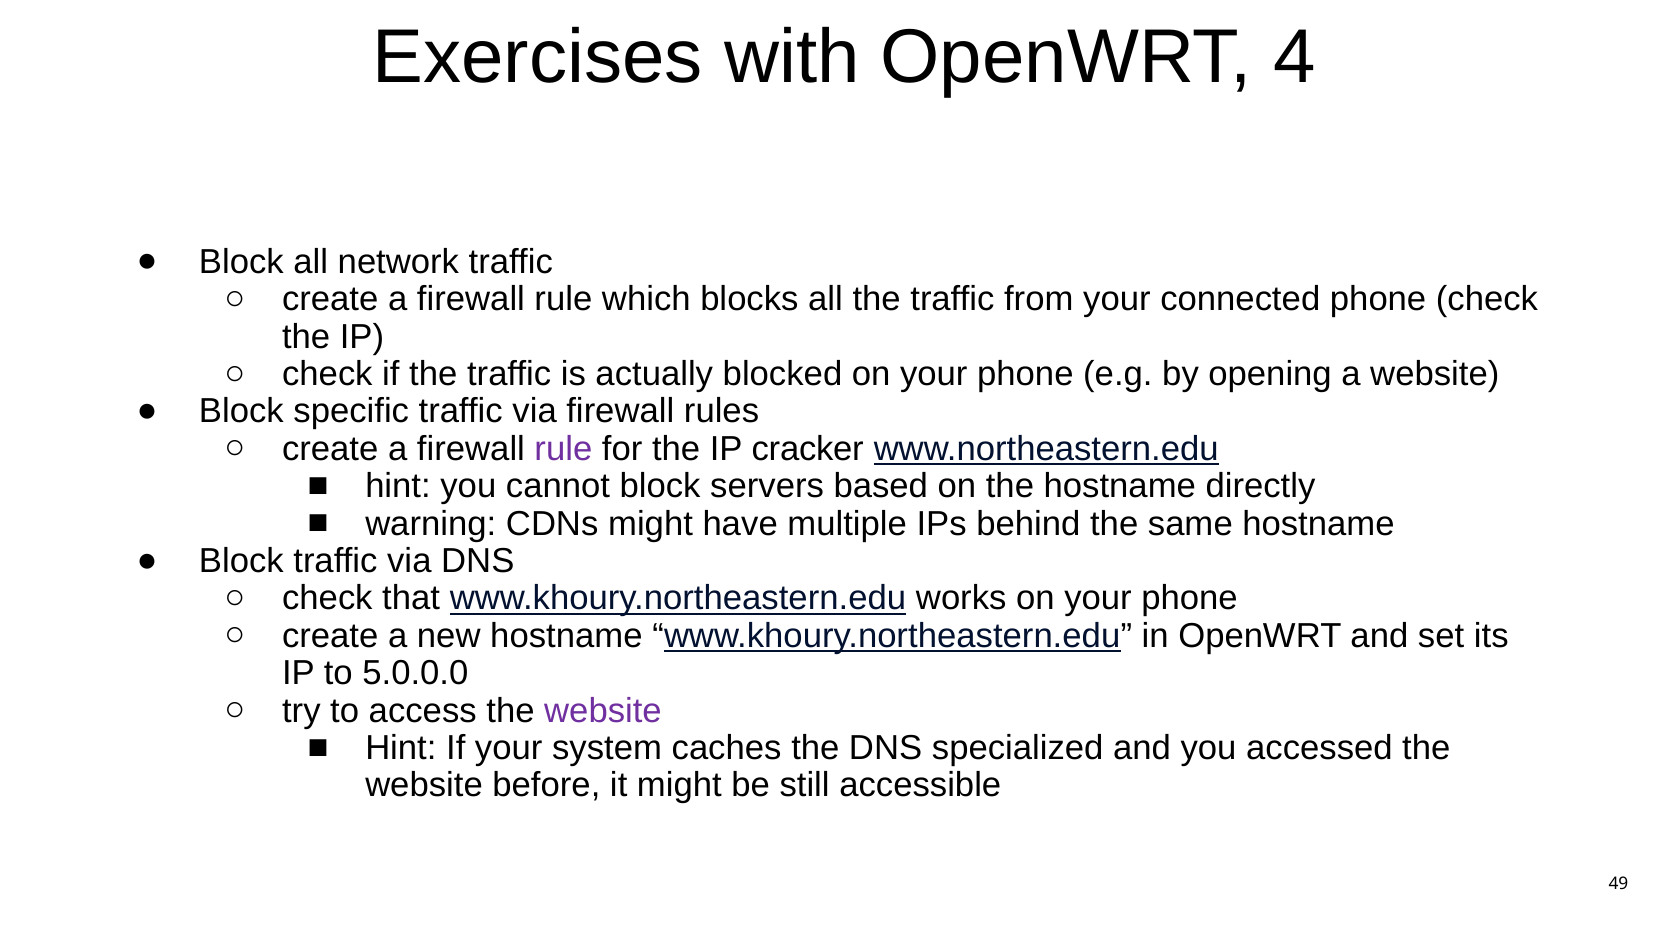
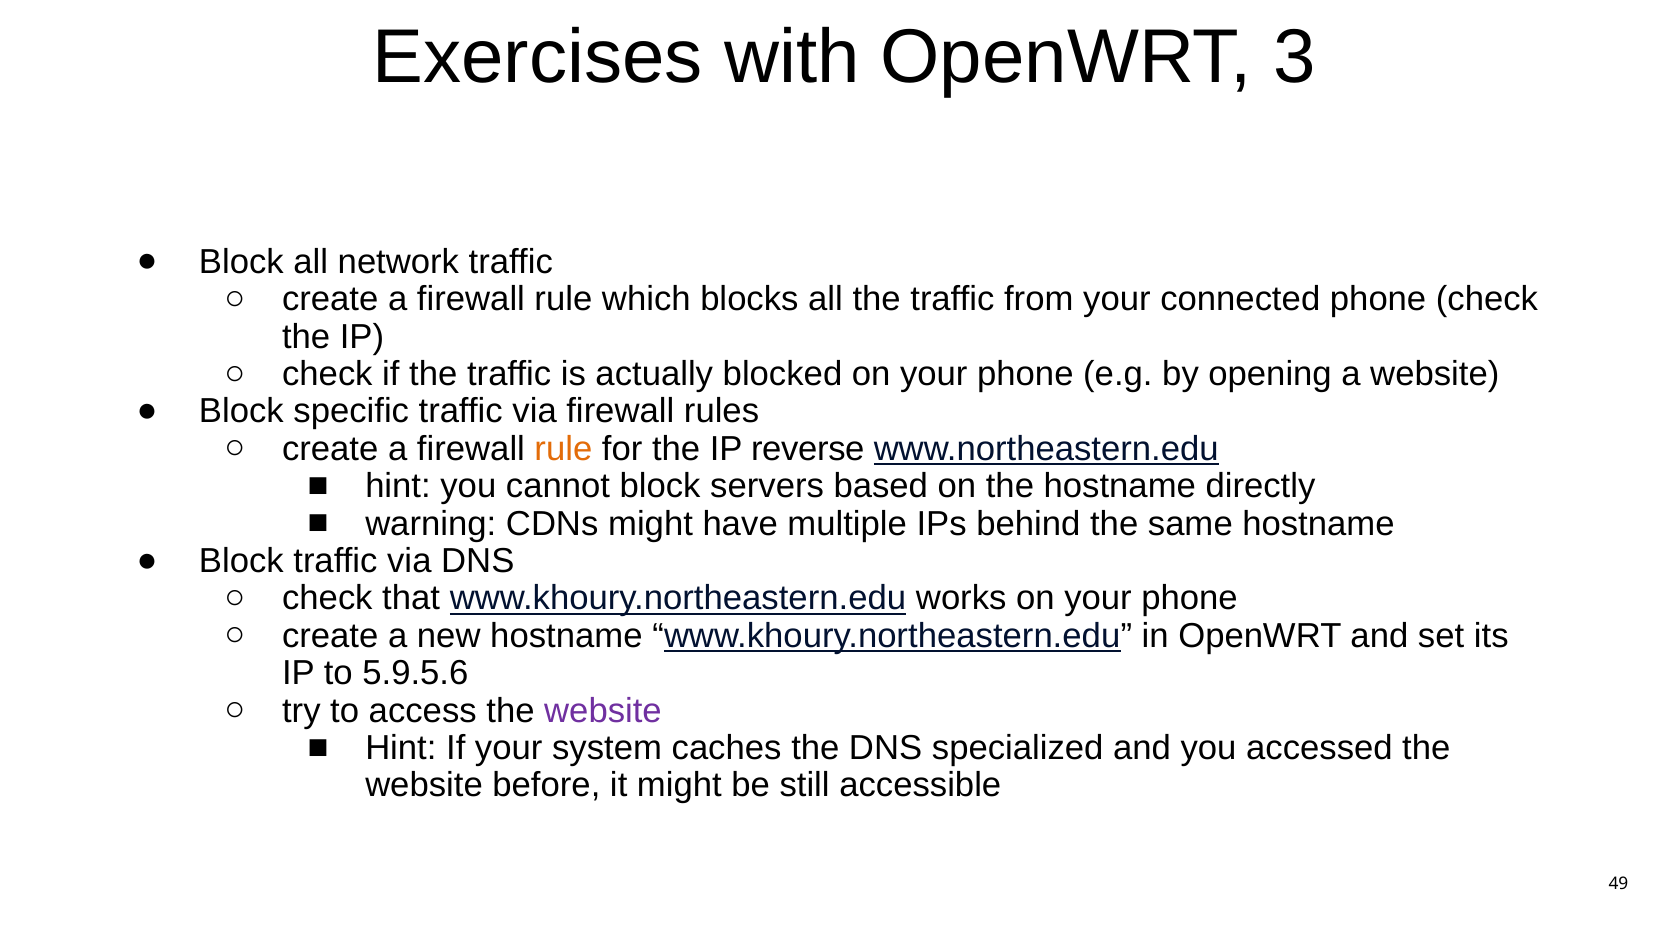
4: 4 -> 3
rule at (563, 449) colour: purple -> orange
cracker: cracker -> reverse
5.0.0.0: 5.0.0.0 -> 5.9.5.6
